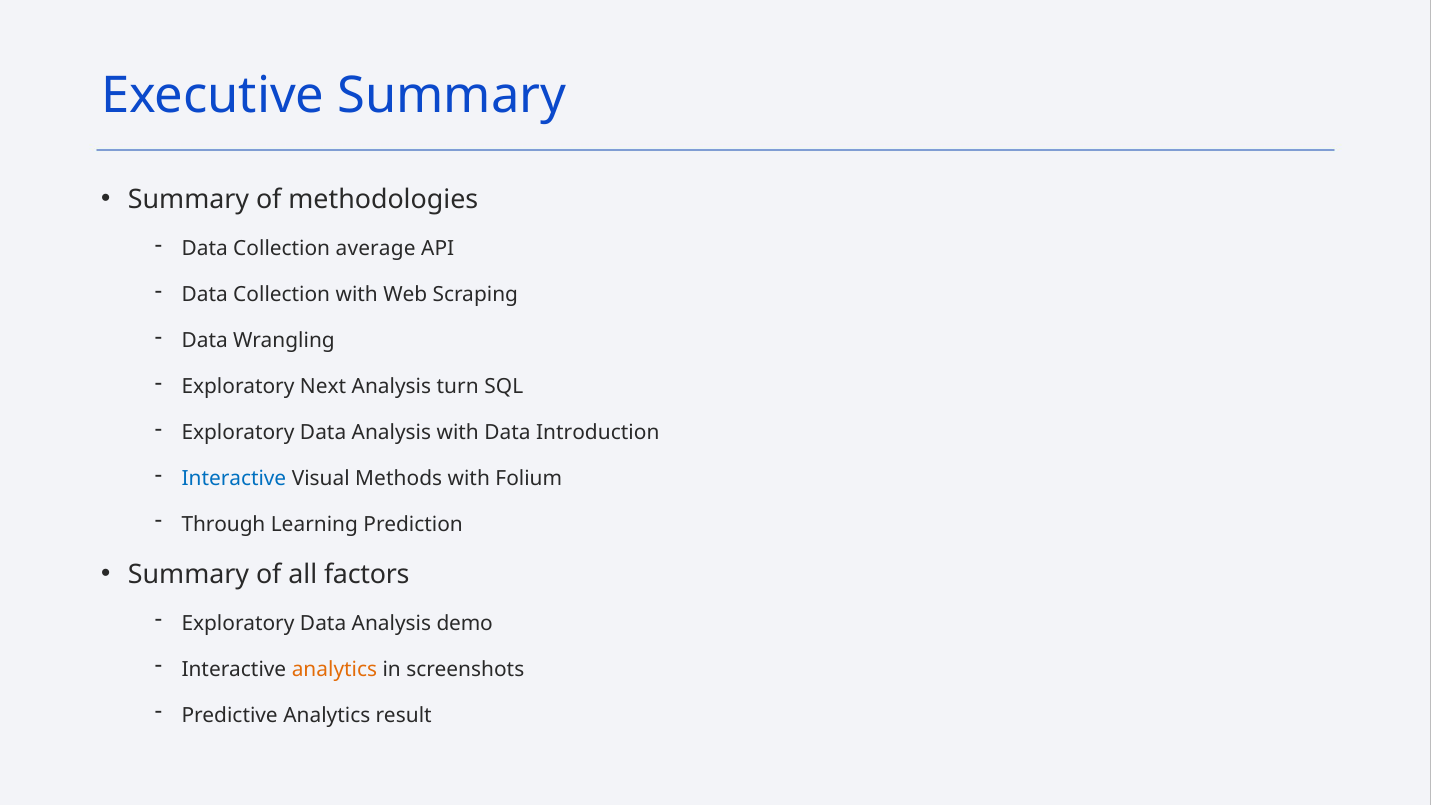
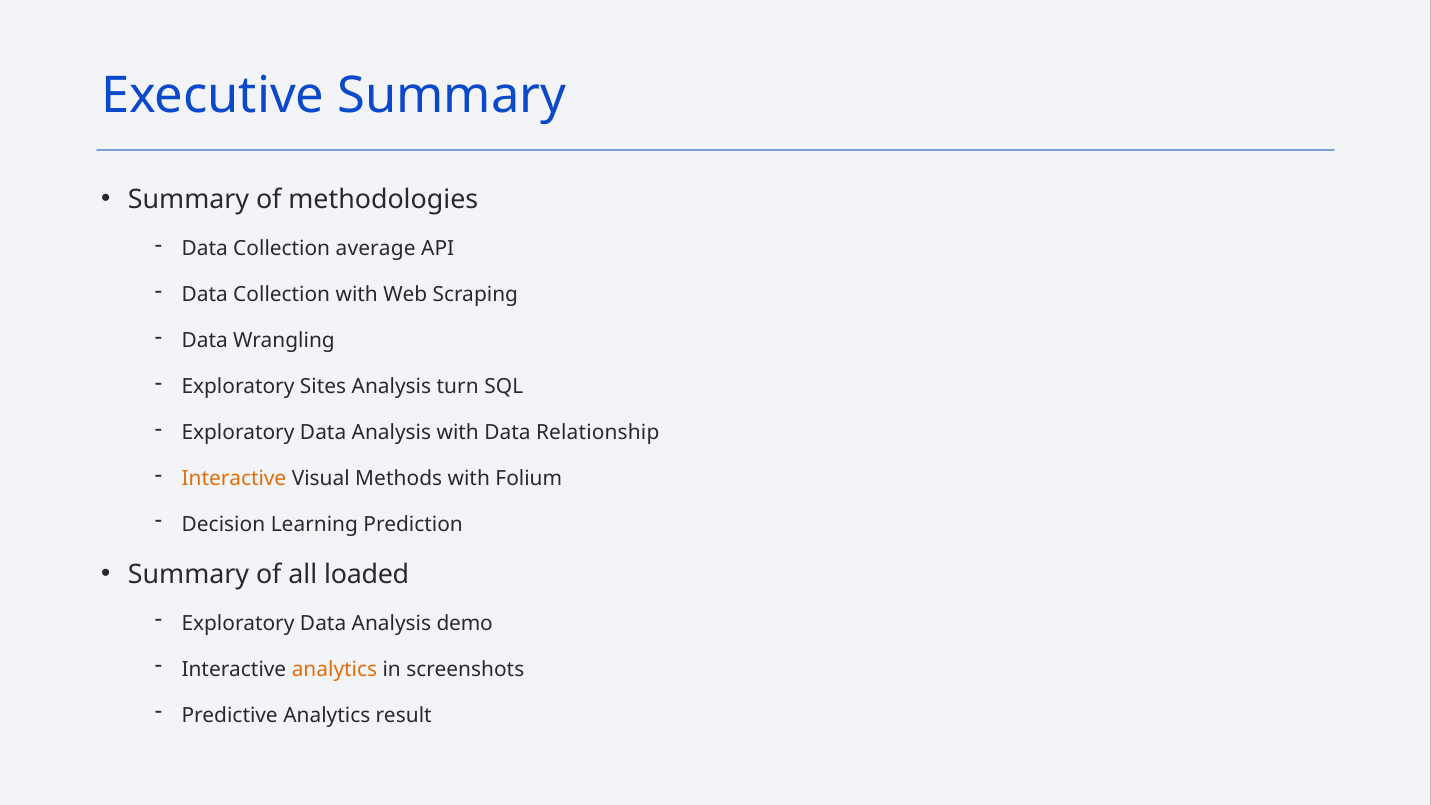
Next: Next -> Sites
Introduction: Introduction -> Relationship
Interactive at (234, 478) colour: blue -> orange
Through: Through -> Decision
factors: factors -> loaded
